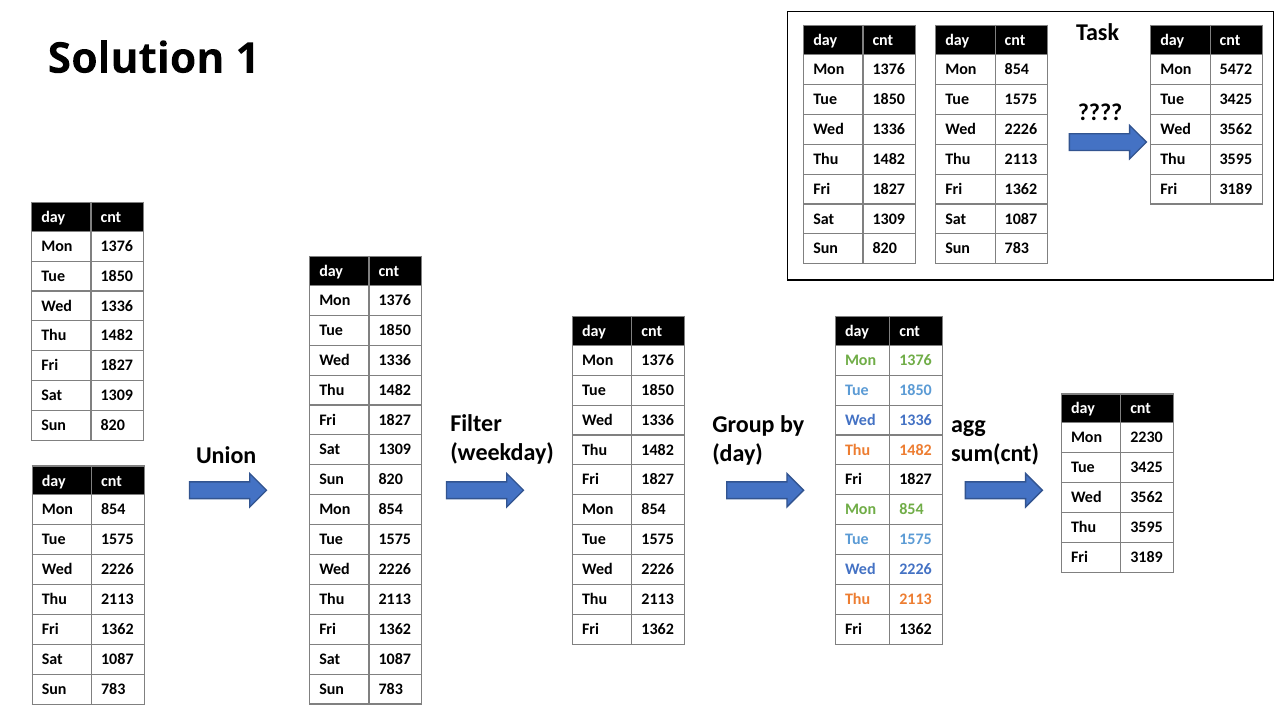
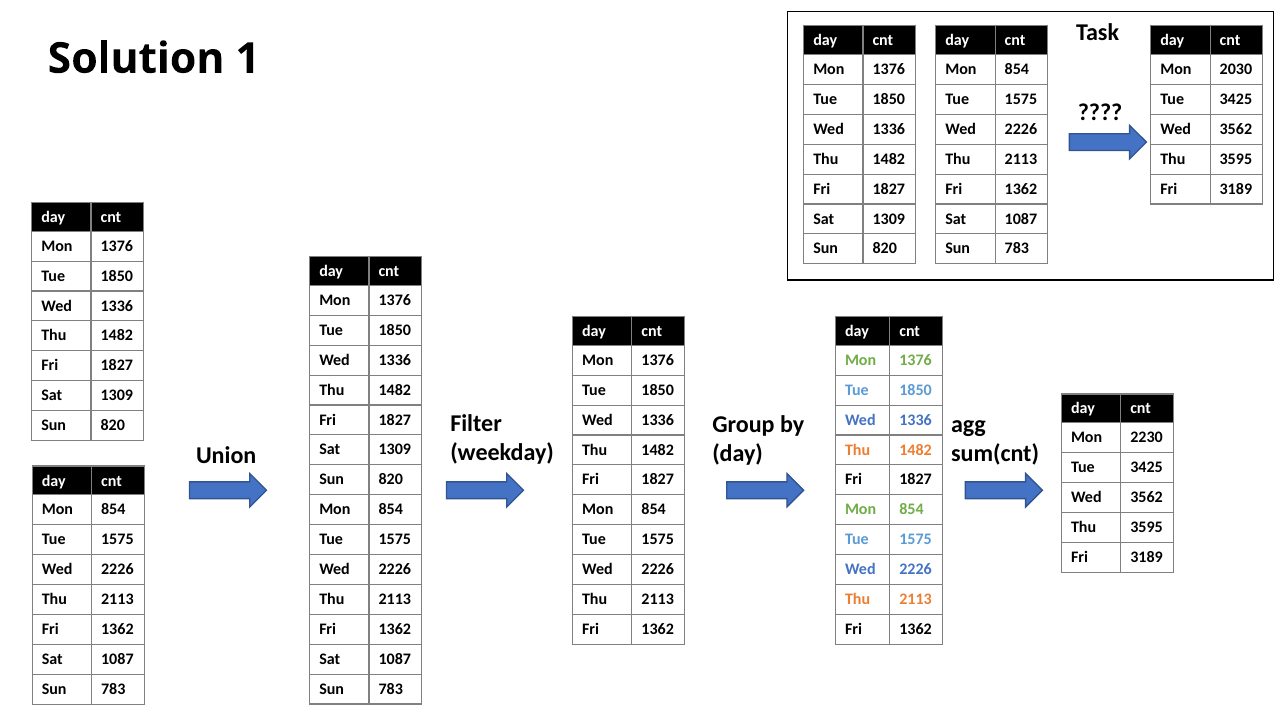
5472: 5472 -> 2030
